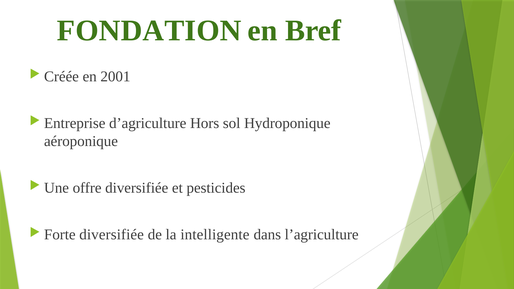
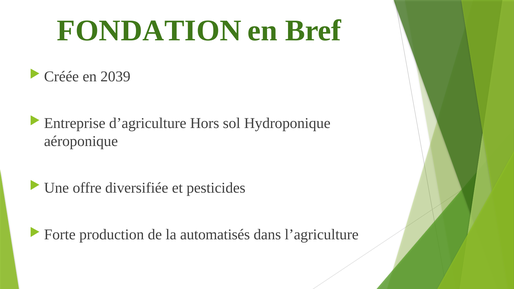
2001: 2001 -> 2039
Forte diversifiée: diversifiée -> production
intelligente: intelligente -> automatisés
